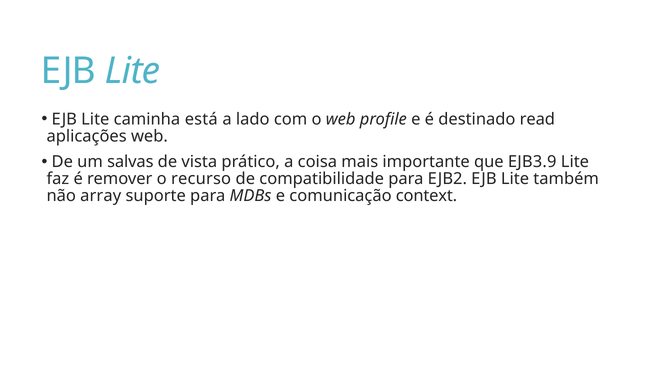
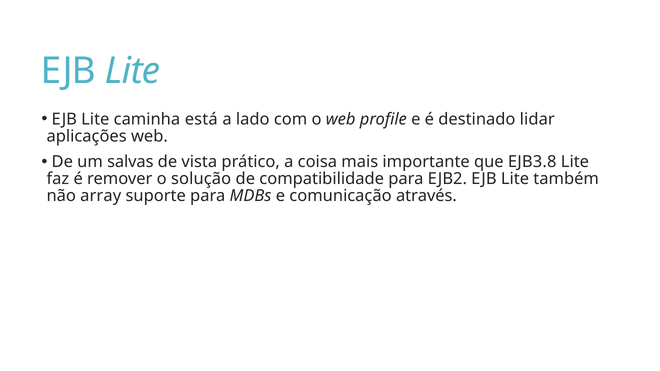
read: read -> lidar
EJB3.9: EJB3.9 -> EJB3.8
recurso: recurso -> solução
context: context -> através
